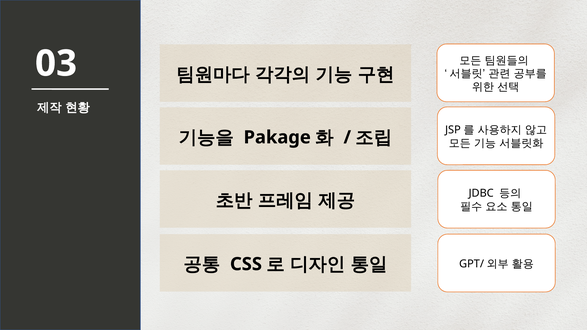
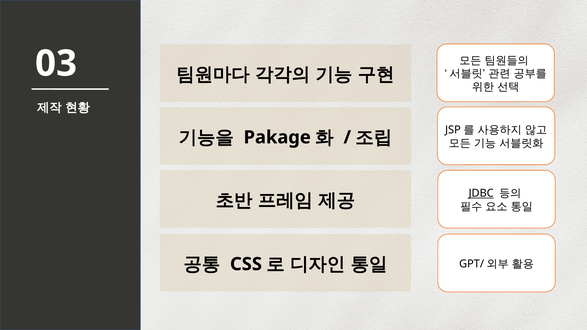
JDBC underline: none -> present
